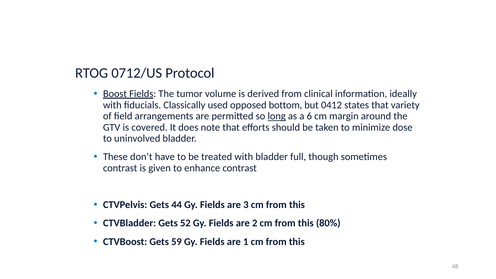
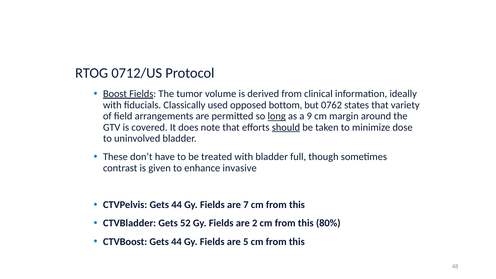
0412: 0412 -> 0762
6: 6 -> 9
should underline: none -> present
enhance contrast: contrast -> invasive
3: 3 -> 7
CTVBoost Gets 59: 59 -> 44
1: 1 -> 5
